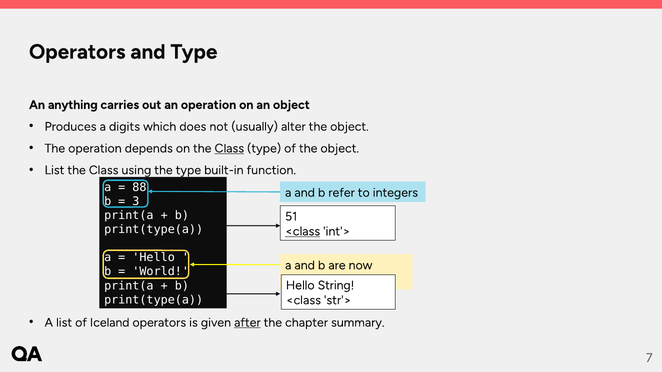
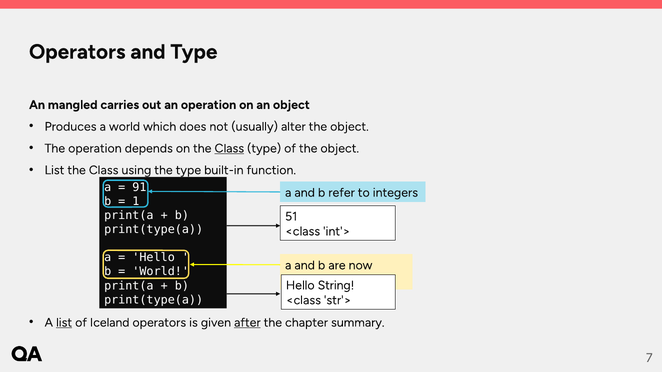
anything: anything -> mangled
a digits: digits -> world
88: 88 -> 91
3: 3 -> 1
<class at (303, 232) underline: present -> none
list at (64, 323) underline: none -> present
